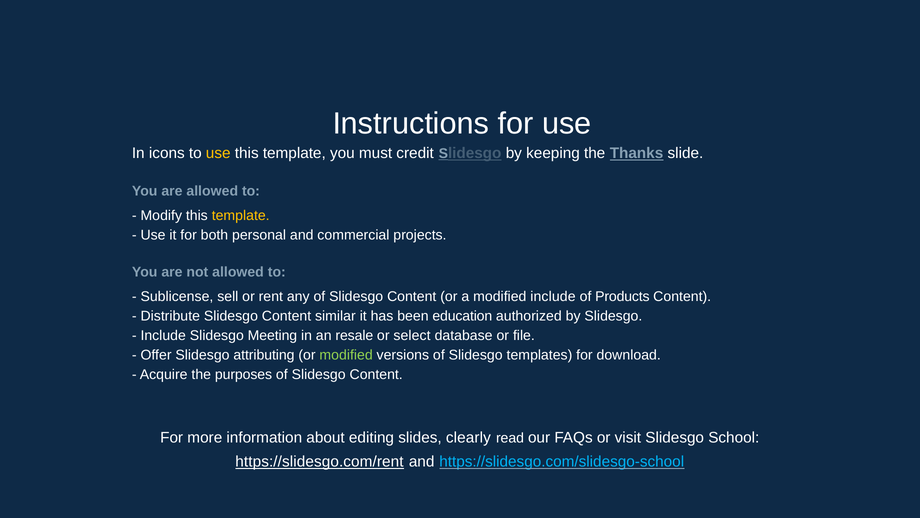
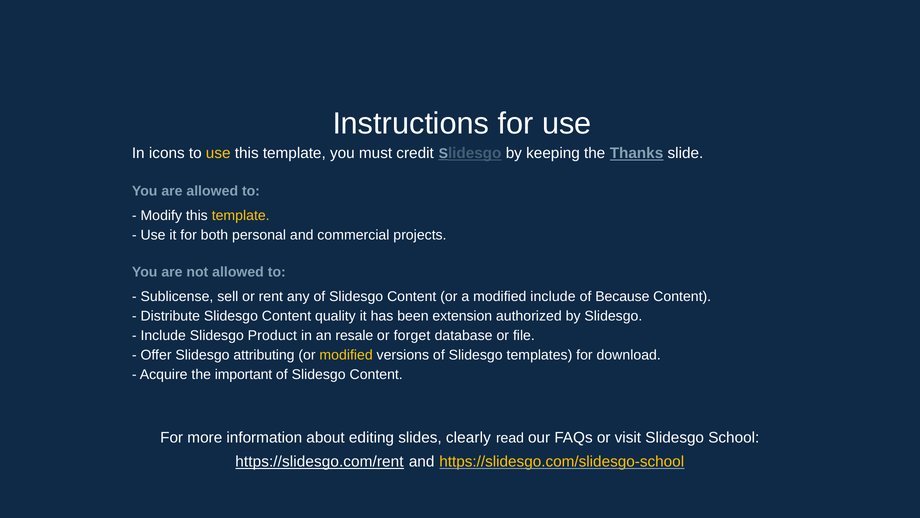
Products: Products -> Because
similar: similar -> quality
education: education -> extension
Meeting: Meeting -> Product
select: select -> forget
modified at (346, 355) colour: light green -> yellow
purposes: purposes -> important
https://slidesgo.com/slidesgo-school colour: light blue -> yellow
